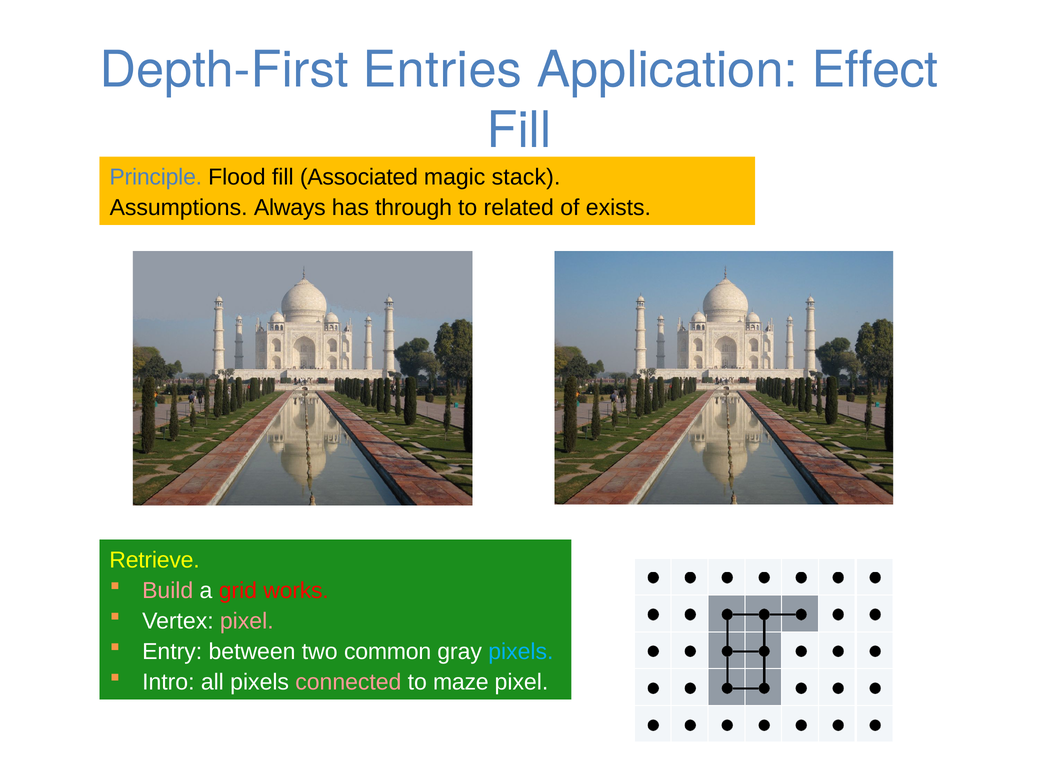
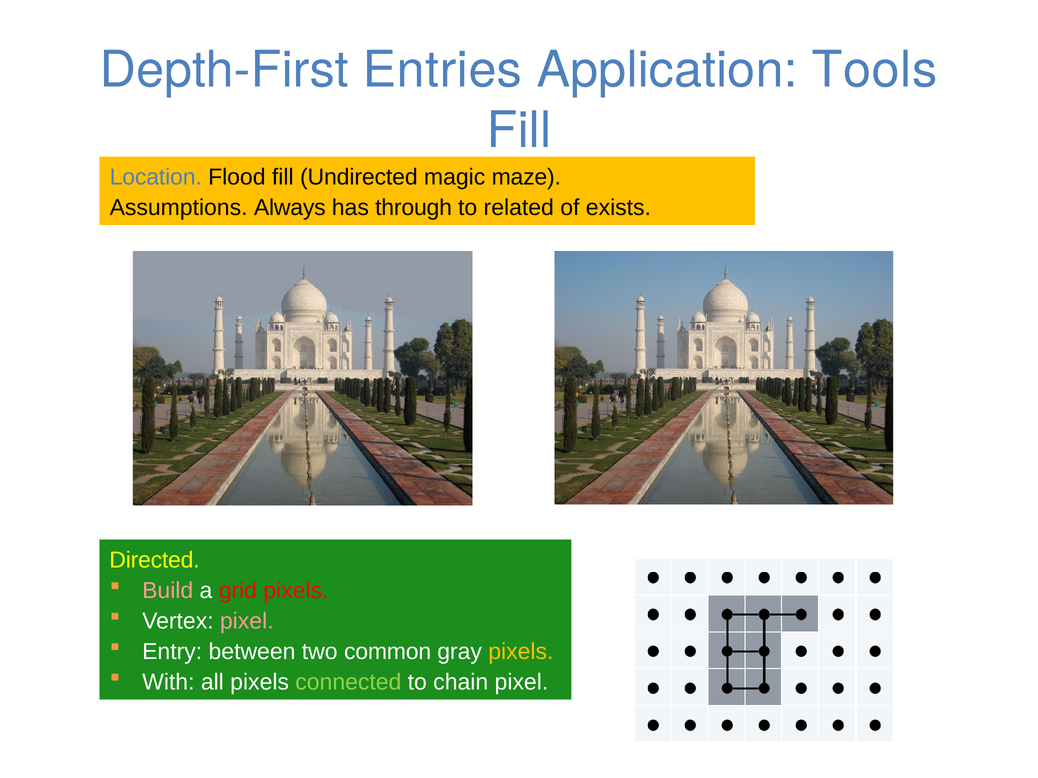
Effect: Effect -> Tools
Principle: Principle -> Location
Associated: Associated -> Undirected
stack: stack -> maze
Retrieve: Retrieve -> Directed
grid works: works -> pixels
pixels at (521, 652) colour: light blue -> yellow
Intro: Intro -> With
connected colour: pink -> light green
maze: maze -> chain
